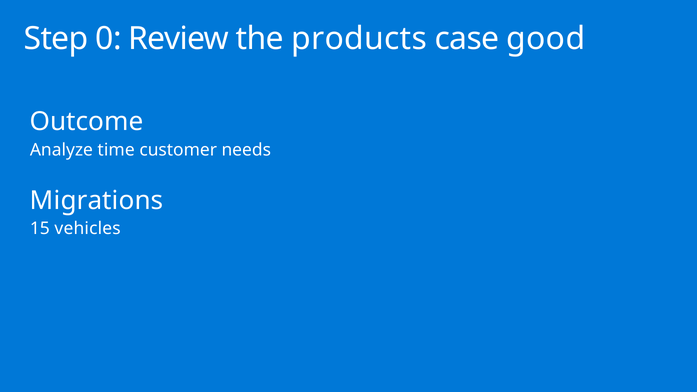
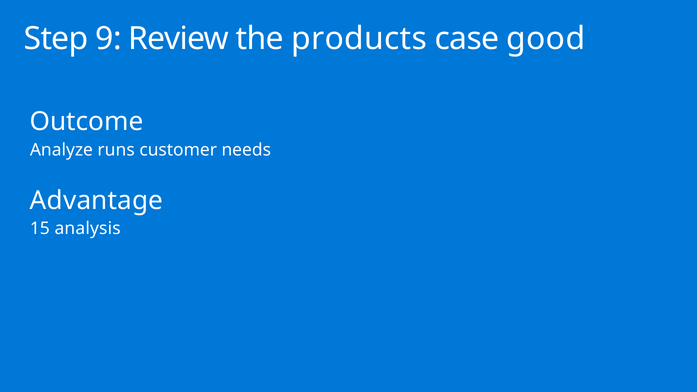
0: 0 -> 9
time: time -> runs
Migrations: Migrations -> Advantage
vehicles: vehicles -> analysis
